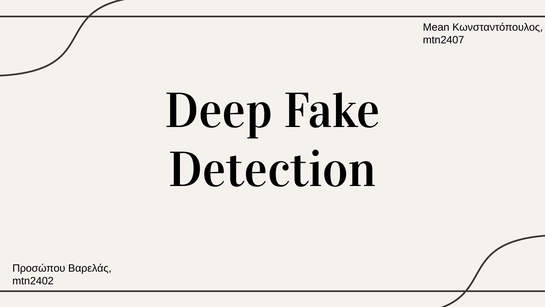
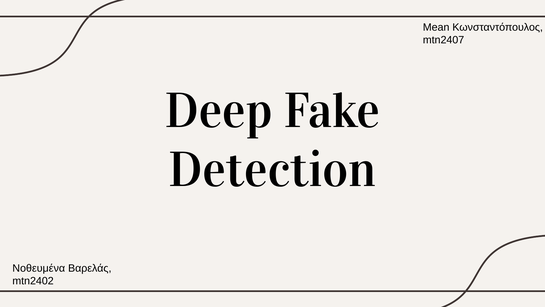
Προσώπου: Προσώπου -> Νοθευμένα
